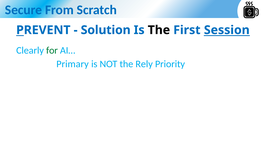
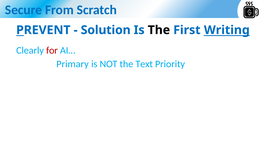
Session: Session -> Writing
for colour: green -> red
Rely: Rely -> Text
